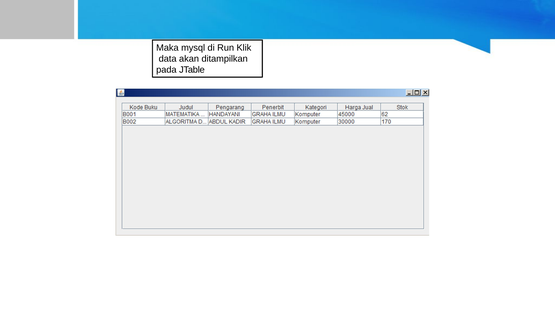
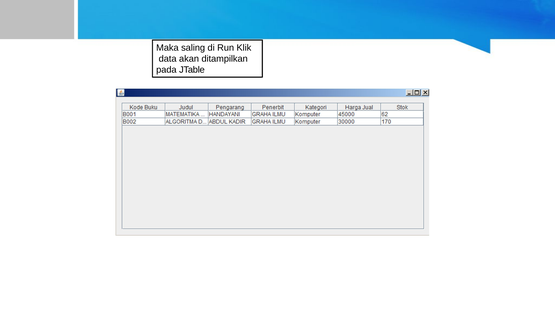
mysql: mysql -> saling
